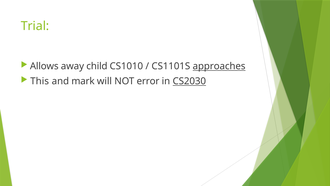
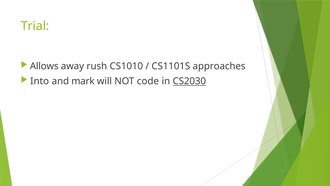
child: child -> rush
approaches underline: present -> none
This: This -> Into
error: error -> code
